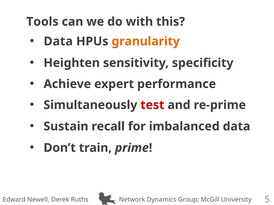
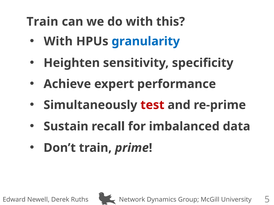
Tools at (42, 22): Tools -> Train
Data at (58, 41): Data -> With
granularity colour: orange -> blue
